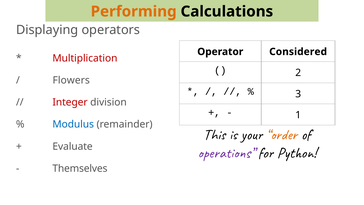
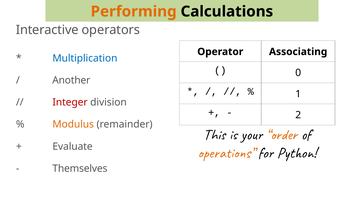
Displaying: Displaying -> Interactive
Considered: Considered -> Associating
Multiplication colour: red -> blue
2: 2 -> 0
Flowers: Flowers -> Another
3: 3 -> 1
1: 1 -> 2
Modulus colour: blue -> orange
operations colour: purple -> orange
